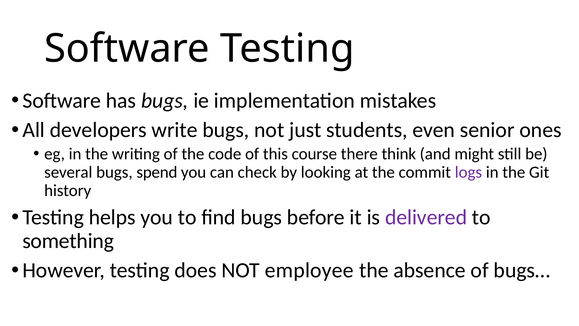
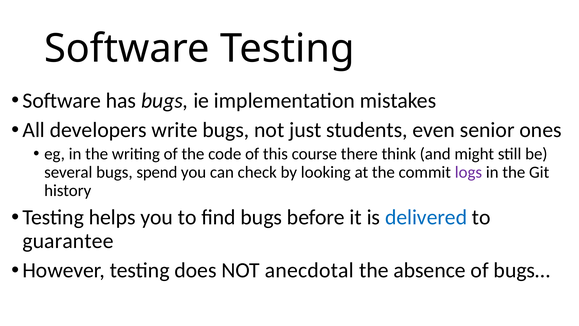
delivered colour: purple -> blue
something: something -> guarantee
employee: employee -> anecdotal
